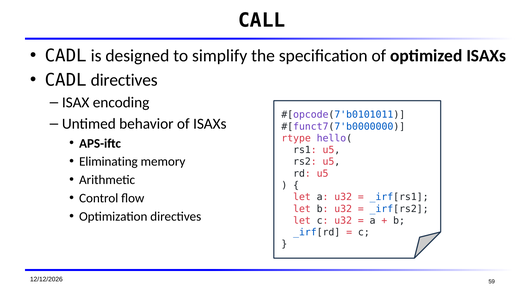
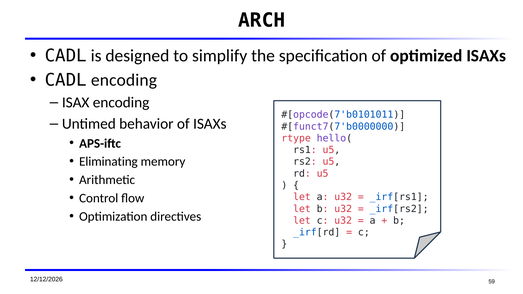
CALL: CALL -> ARCH
CADL directives: directives -> encoding
